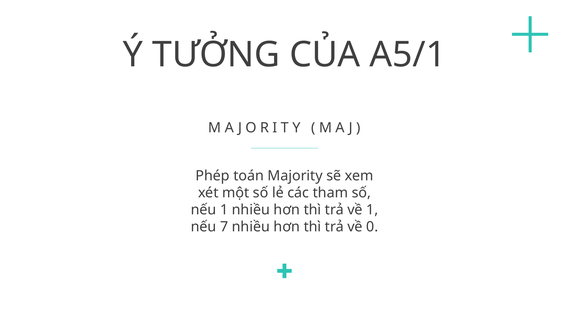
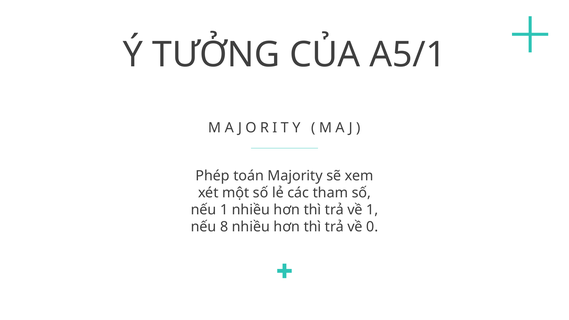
7: 7 -> 8
